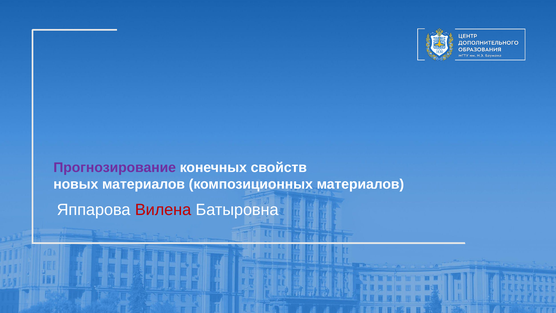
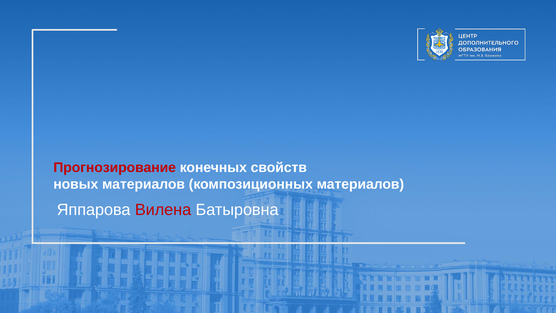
Прогнозирование colour: purple -> red
